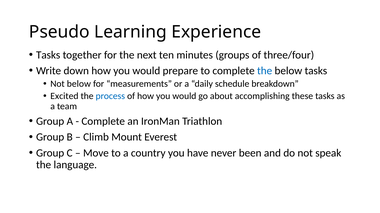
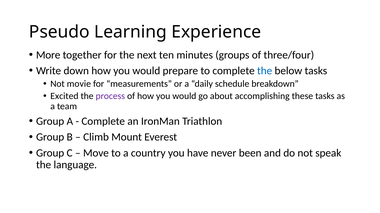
Tasks at (48, 55): Tasks -> More
Not below: below -> movie
process colour: blue -> purple
